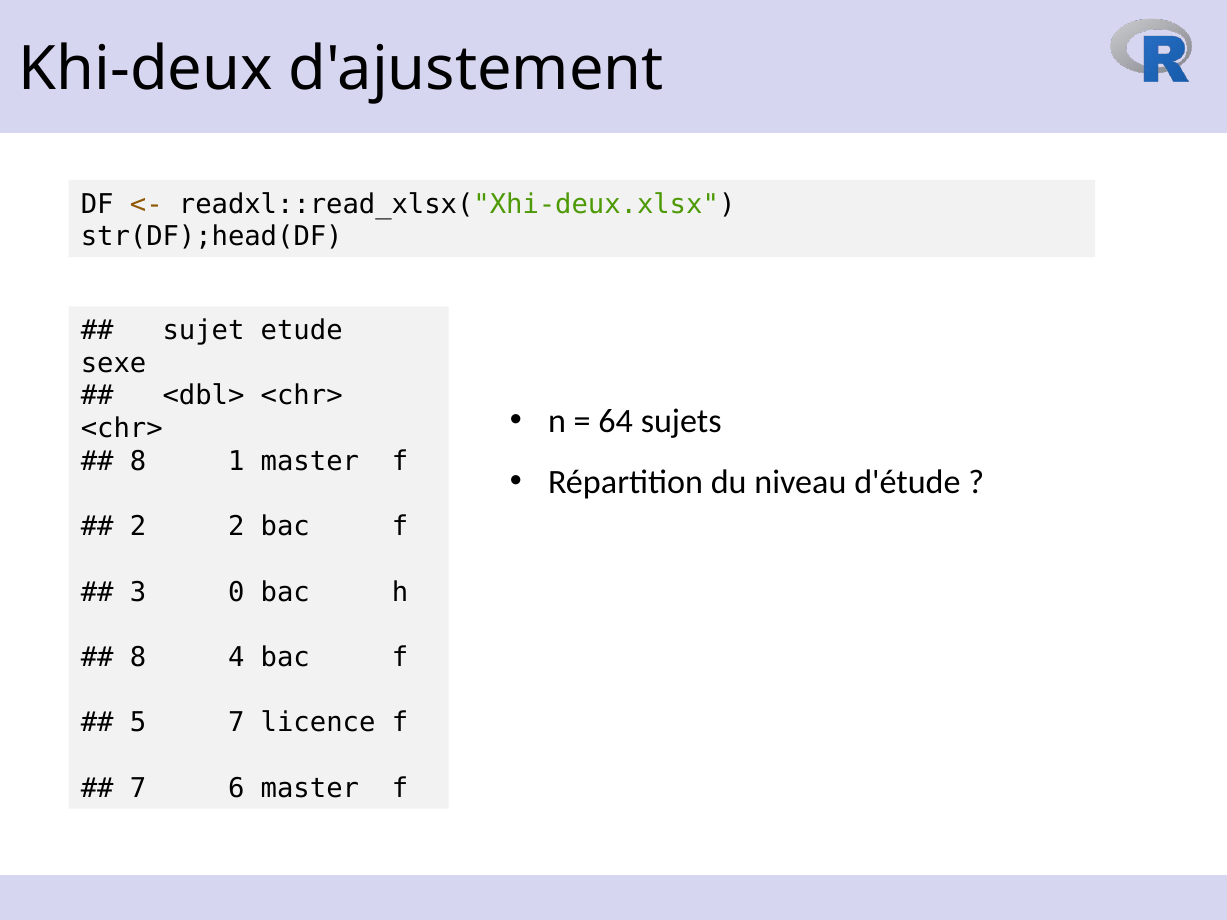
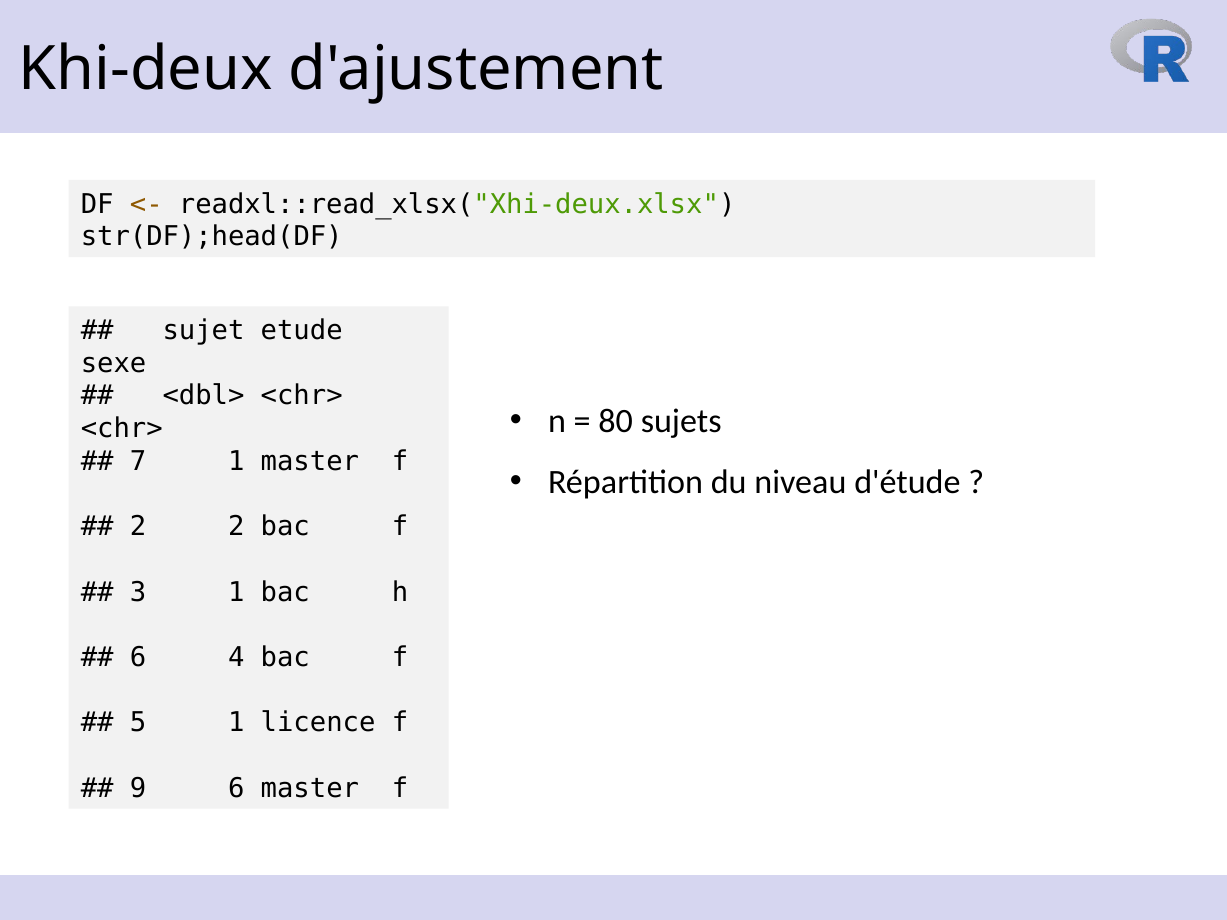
64: 64 -> 80
8 at (138, 461): 8 -> 7
3 0: 0 -> 1
8 at (138, 658): 8 -> 6
5 7: 7 -> 1
7 at (138, 789): 7 -> 9
